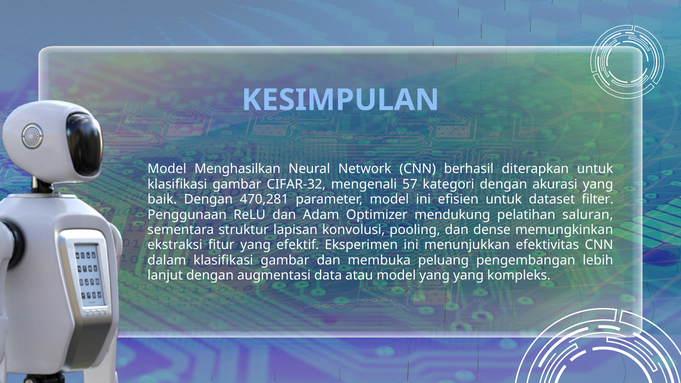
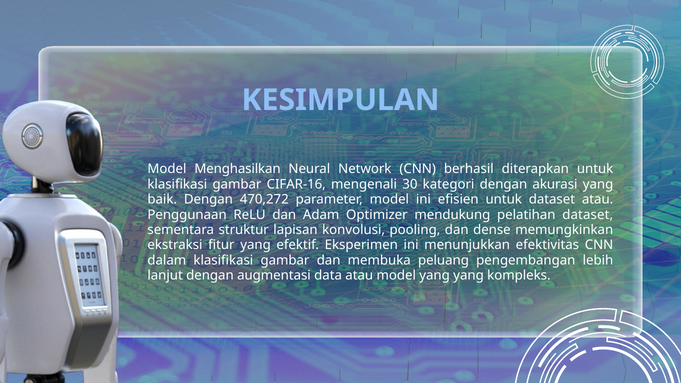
CIFAR-32: CIFAR-32 -> CIFAR-16
57: 57 -> 30
470,281: 470,281 -> 470,272
dataset filter: filter -> atau
pelatihan saluran: saluran -> dataset
